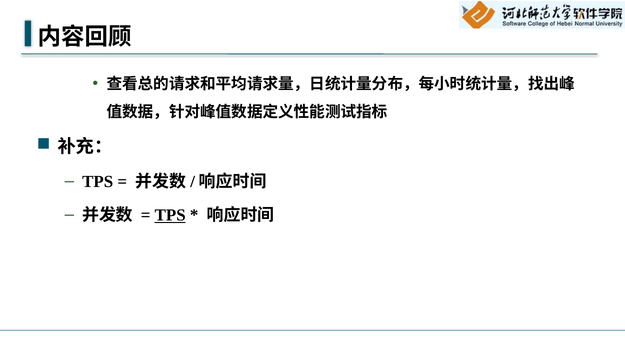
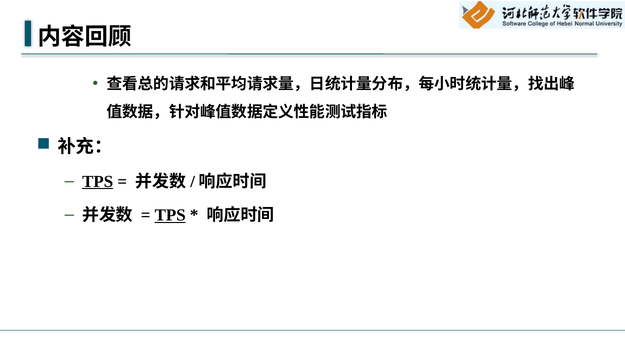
TPS at (98, 182) underline: none -> present
